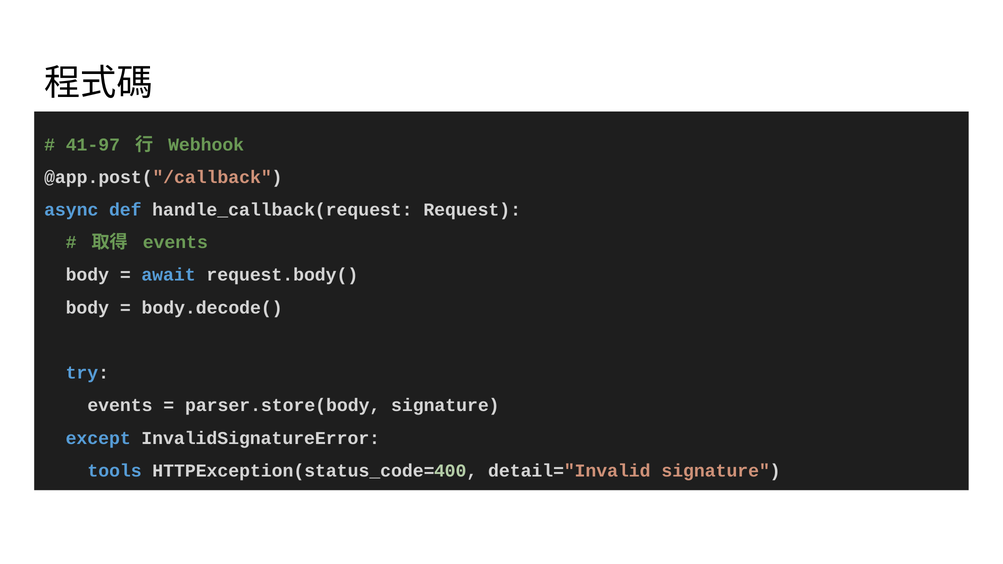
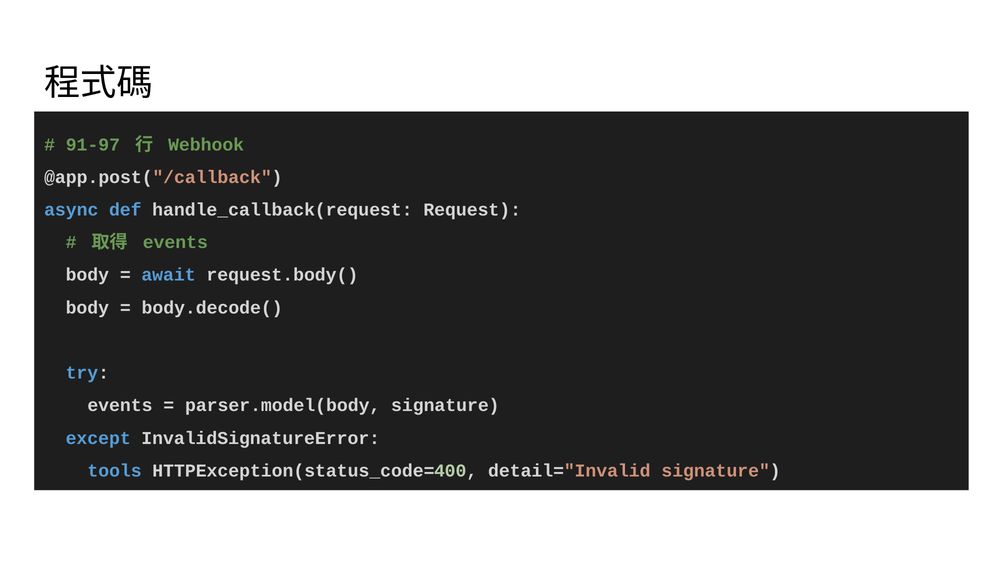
41-97: 41-97 -> 91-97
parser.store(body: parser.store(body -> parser.model(body
